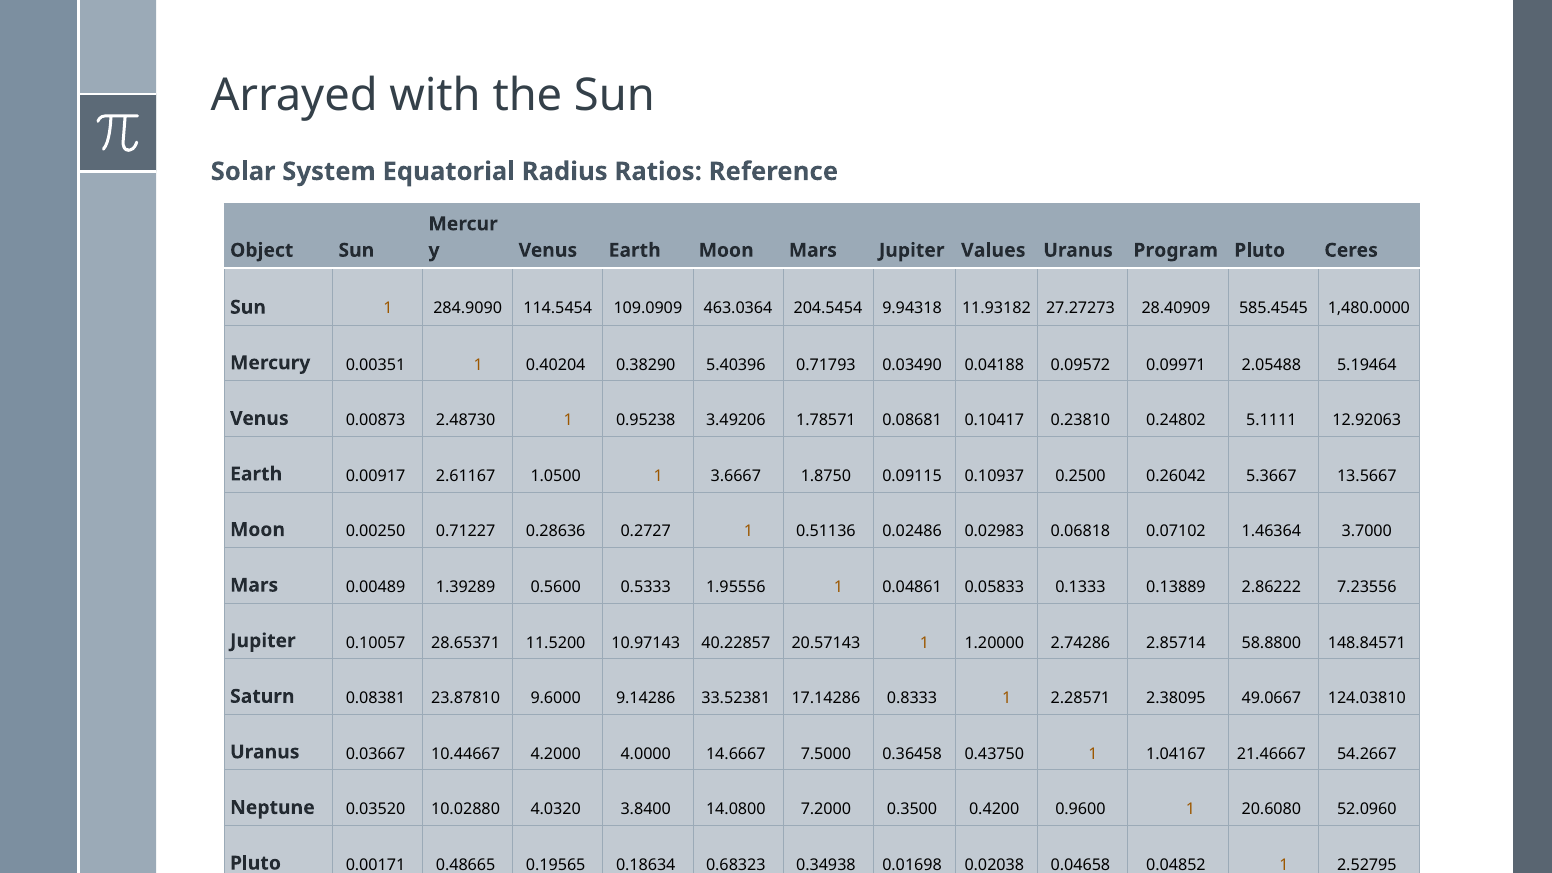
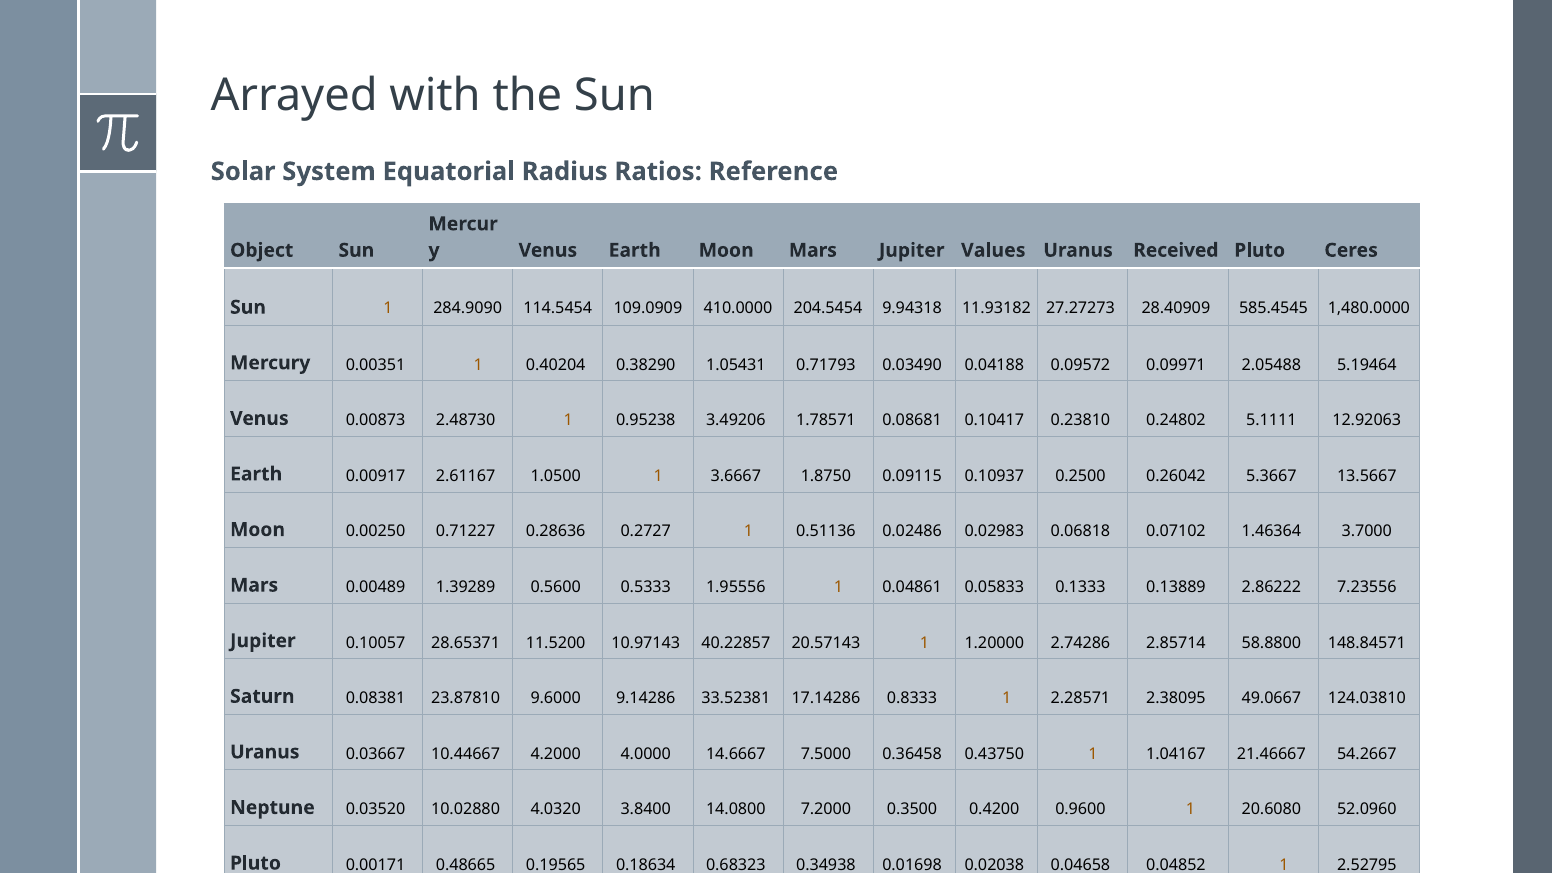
Program: Program -> Received
463.0364: 463.0364 -> 410.0000
5.40396: 5.40396 -> 1.05431
